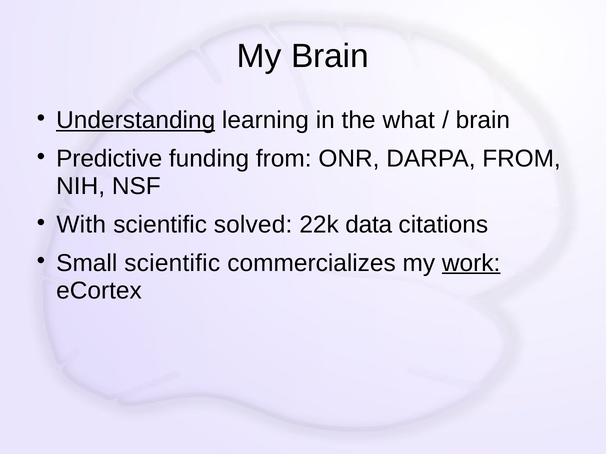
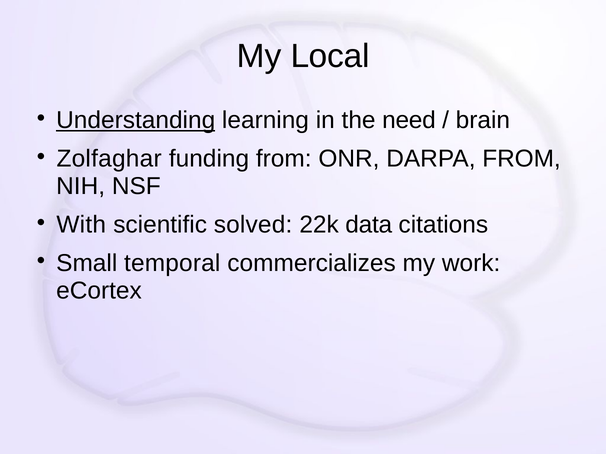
My Brain: Brain -> Local
what: what -> need
Predictive: Predictive -> Zolfaghar
Small scientific: scientific -> temporal
work underline: present -> none
